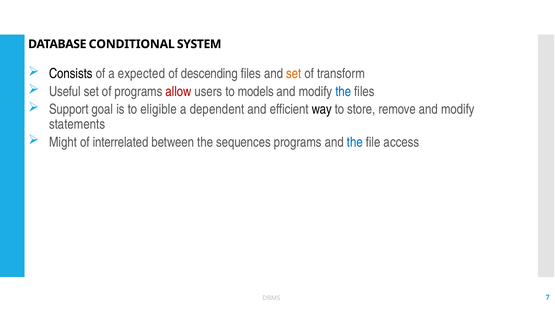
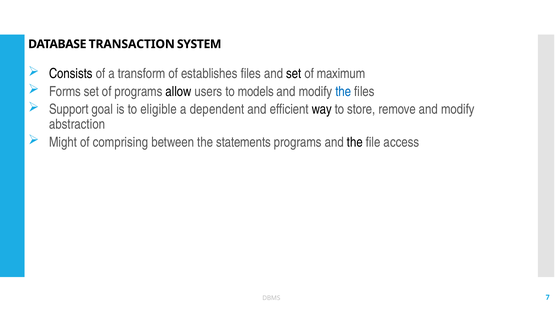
CONDITIONAL: CONDITIONAL -> TRANSACTION
expected: expected -> transform
descending: descending -> establishes
set at (294, 74) colour: orange -> black
transform: transform -> maximum
Useful: Useful -> Forms
allow colour: red -> black
statements: statements -> abstraction
interrelated: interrelated -> comprising
sequences: sequences -> statements
the at (355, 142) colour: blue -> black
